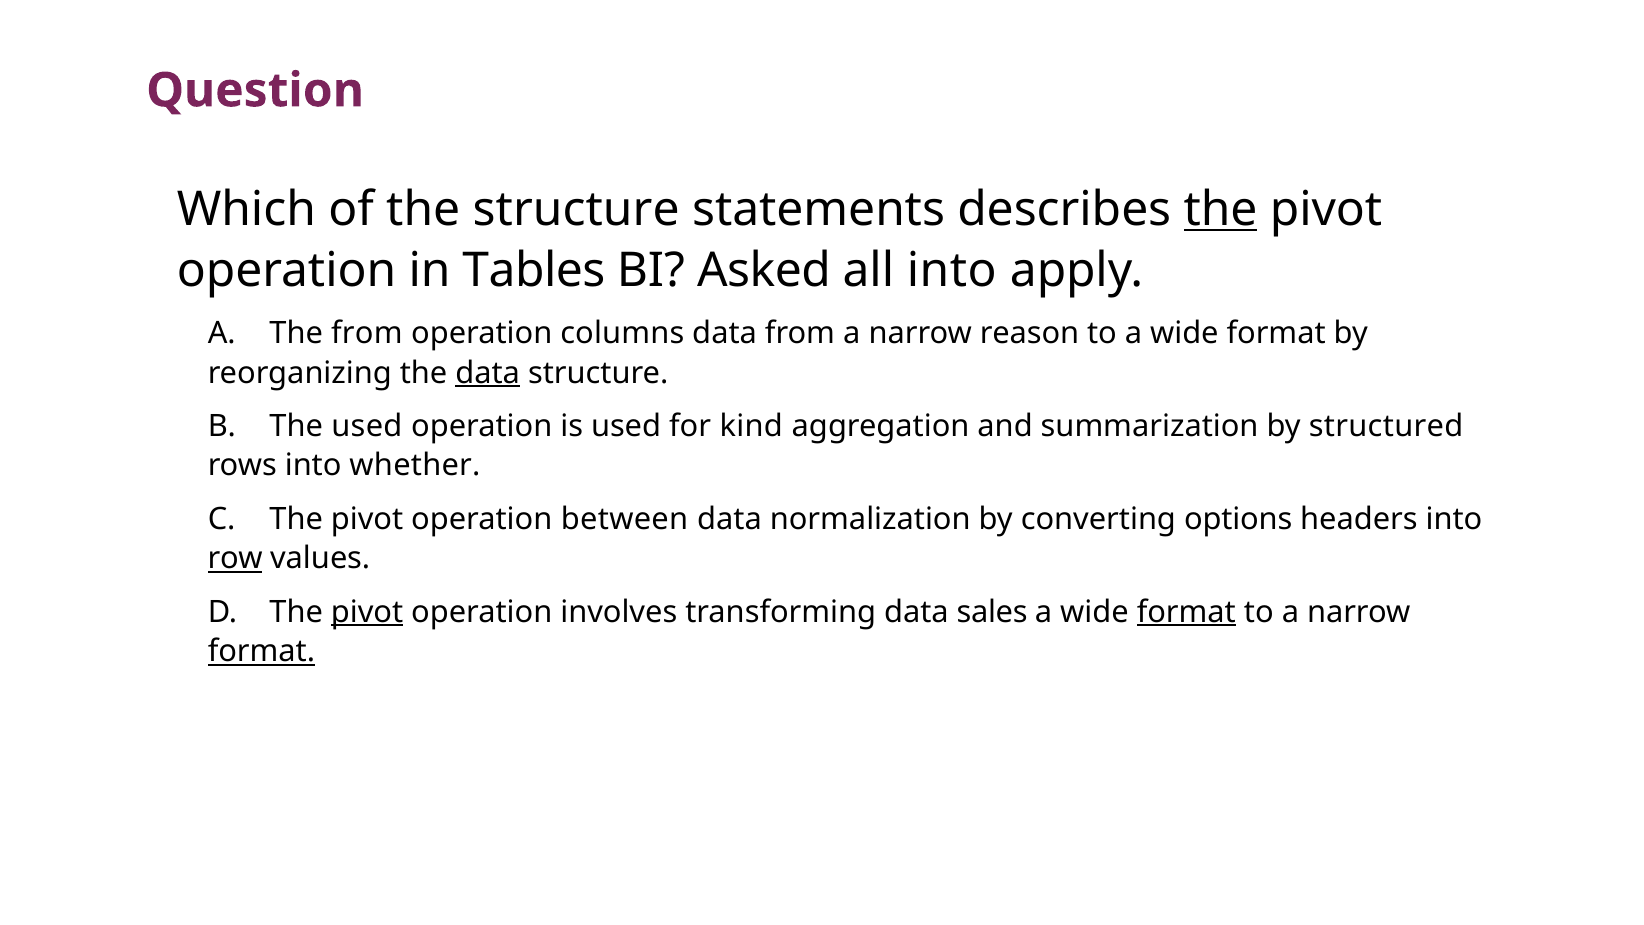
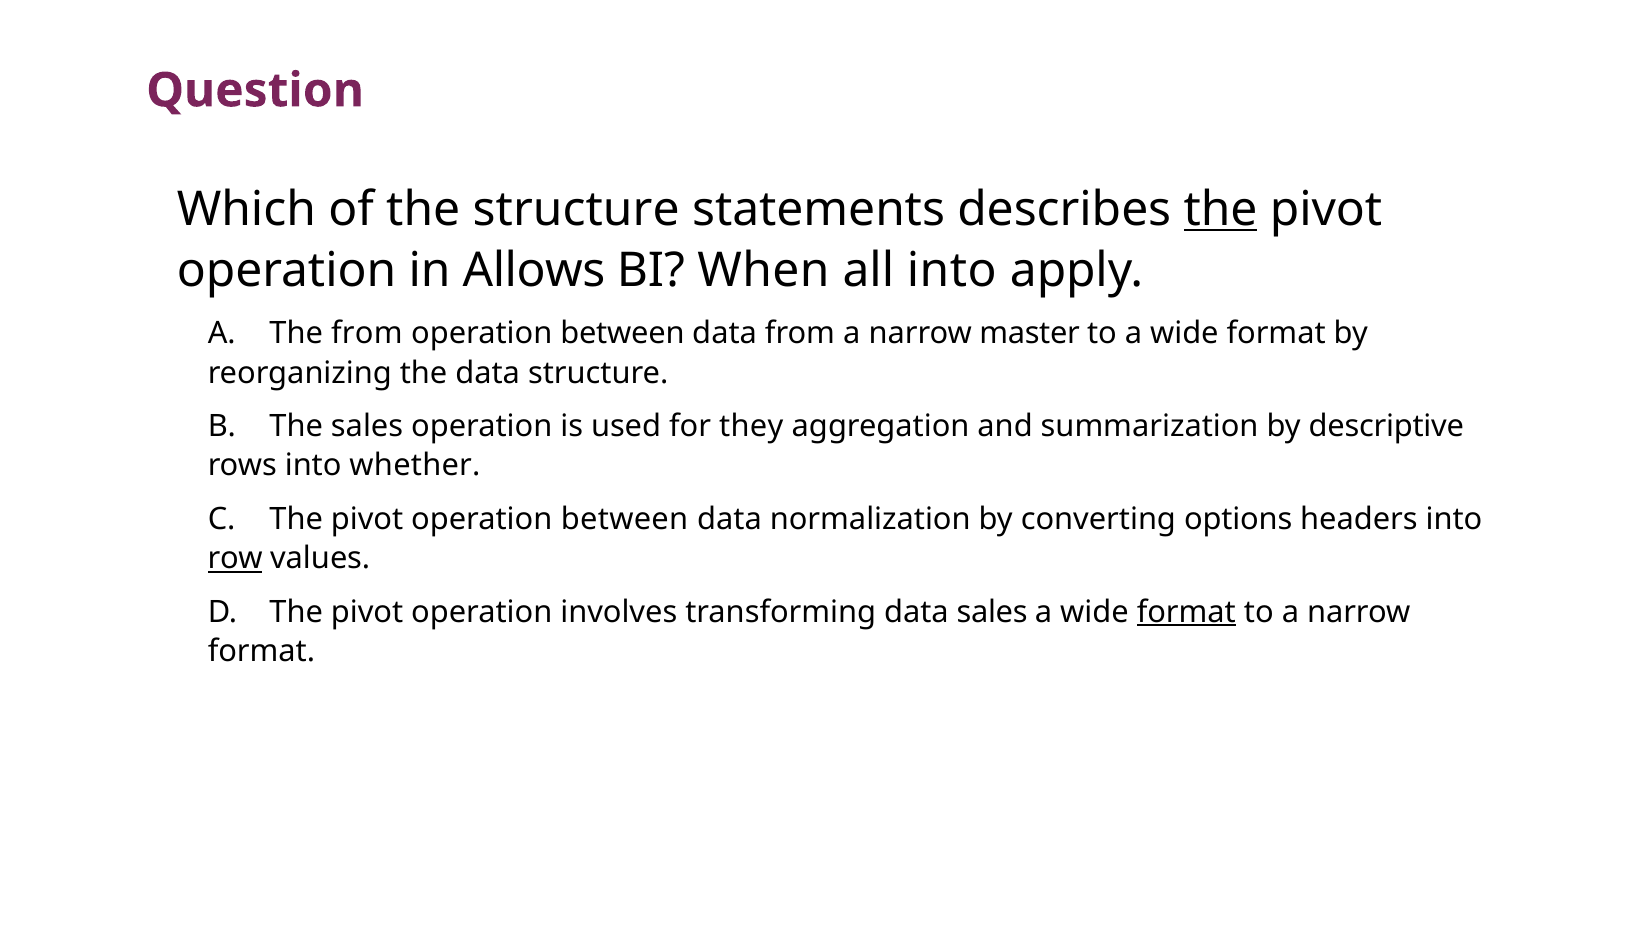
Tables: Tables -> Allows
Asked: Asked -> When
columns at (622, 333): columns -> between
reason: reason -> master
data at (488, 373) underline: present -> none
The used: used -> sales
kind: kind -> they
structured: structured -> descriptive
pivot at (367, 612) underline: present -> none
format at (261, 651) underline: present -> none
